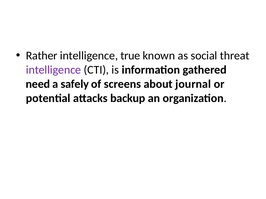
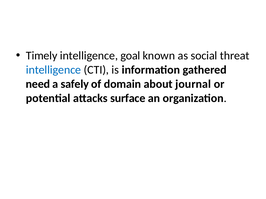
Rather: Rather -> Timely
true: true -> goal
intelligence at (53, 70) colour: purple -> blue
screens: screens -> domain
backup: backup -> surface
